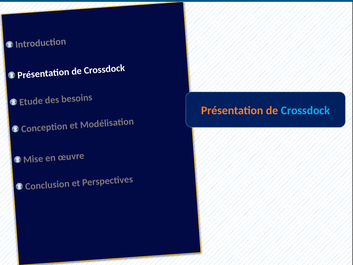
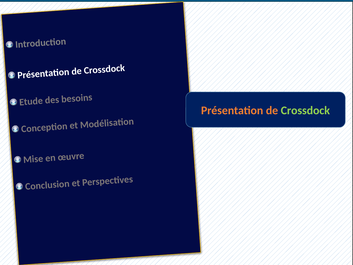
Crossdock at (305, 110) colour: light blue -> light green
